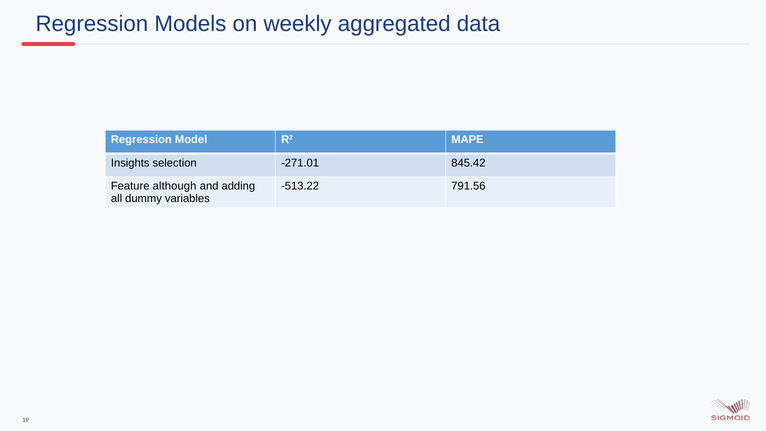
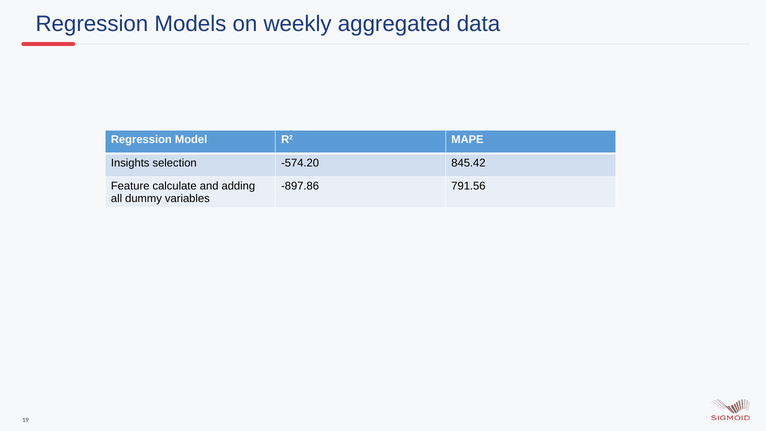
-271.01: -271.01 -> -574.20
although: although -> calculate
-513.22: -513.22 -> -897.86
